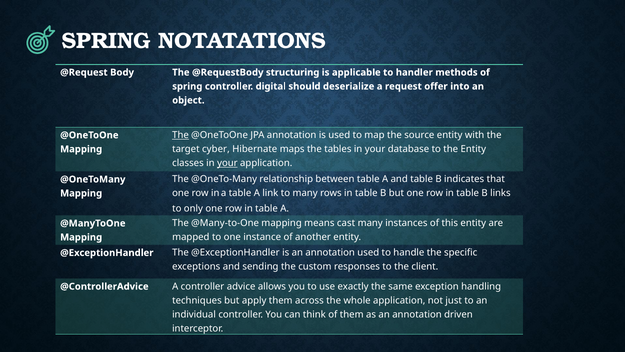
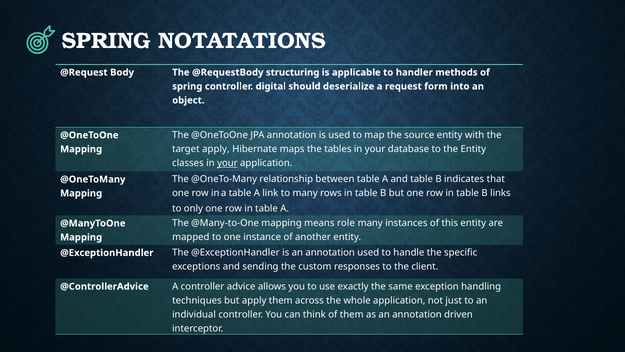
offer: offer -> form
The at (180, 135) underline: present -> none
target cyber: cyber -> apply
cast: cast -> role
